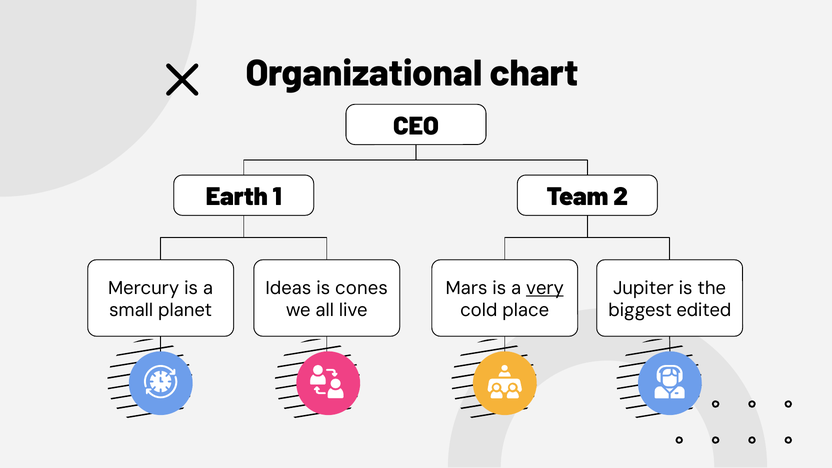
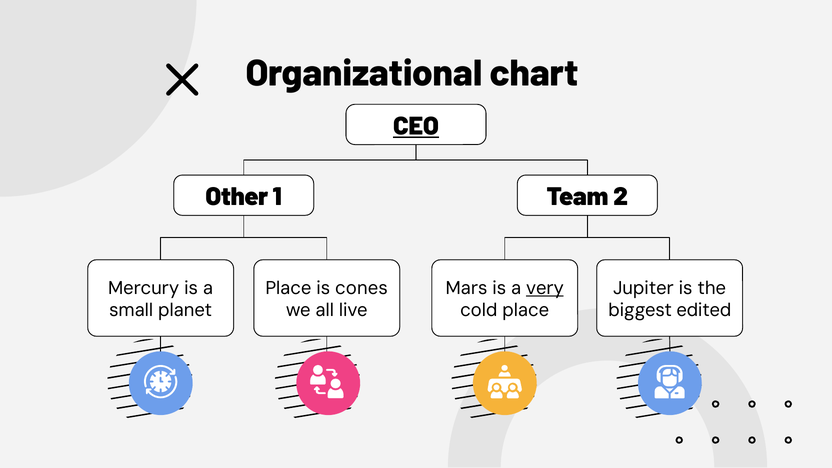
CEO underline: none -> present
Earth: Earth -> Other
Ideas at (288, 288): Ideas -> Place
